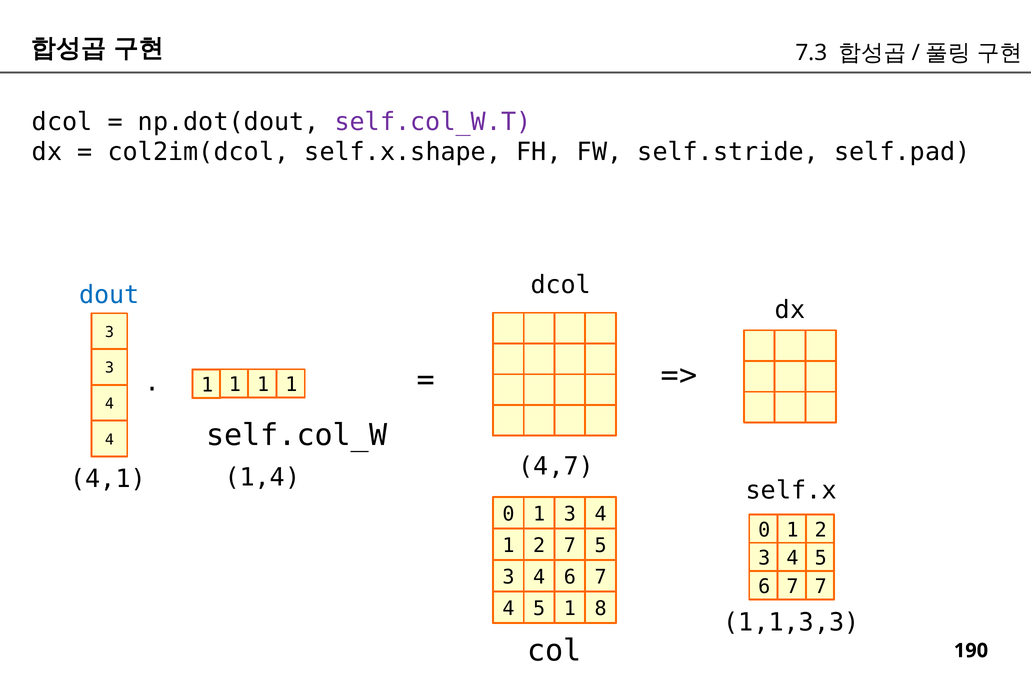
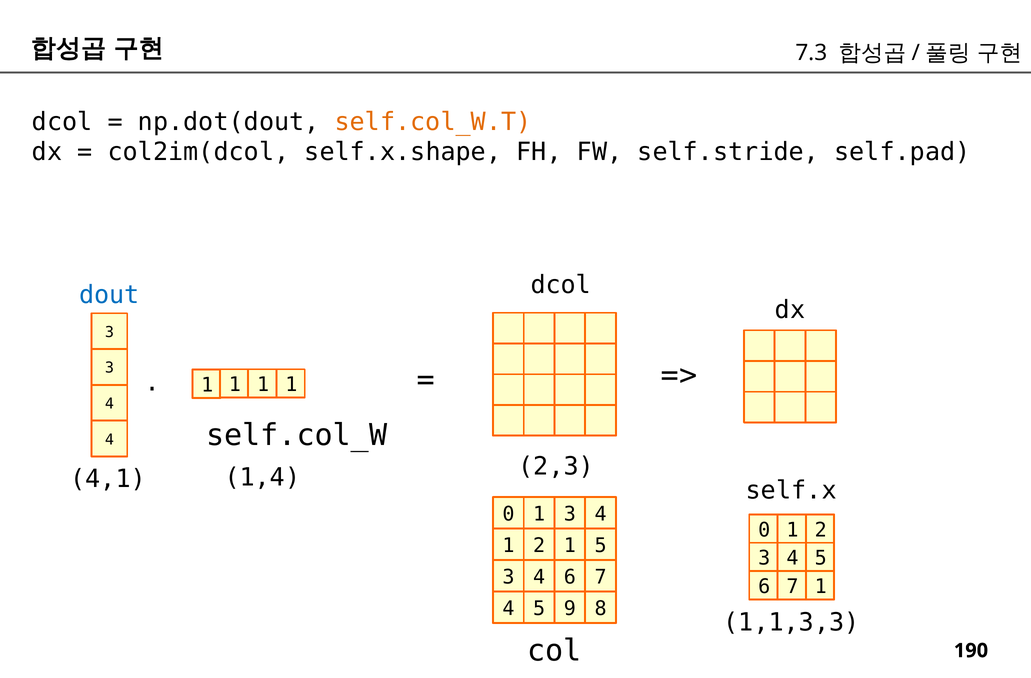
self.col_W.T colour: purple -> orange
4,7: 4,7 -> 2,3
2 7: 7 -> 1
7 7: 7 -> 1
5 1: 1 -> 9
